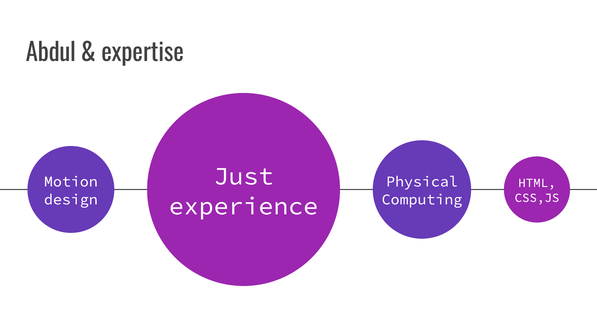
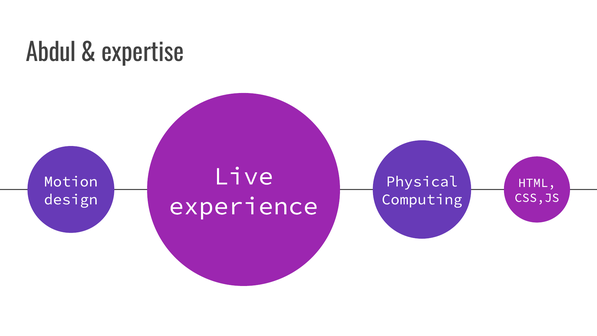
Just: Just -> Live
